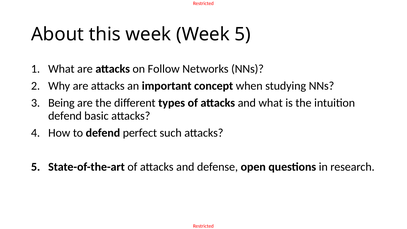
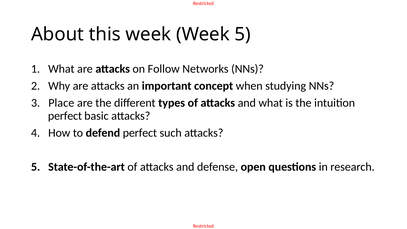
Being: Being -> Place
defend at (65, 116): defend -> perfect
